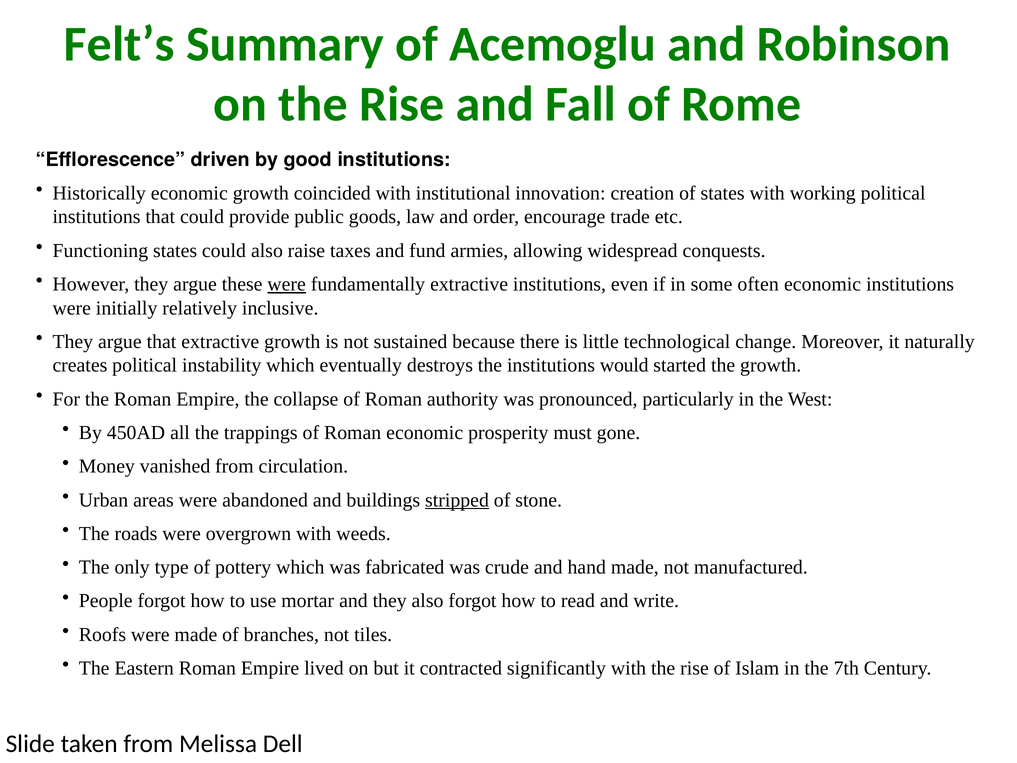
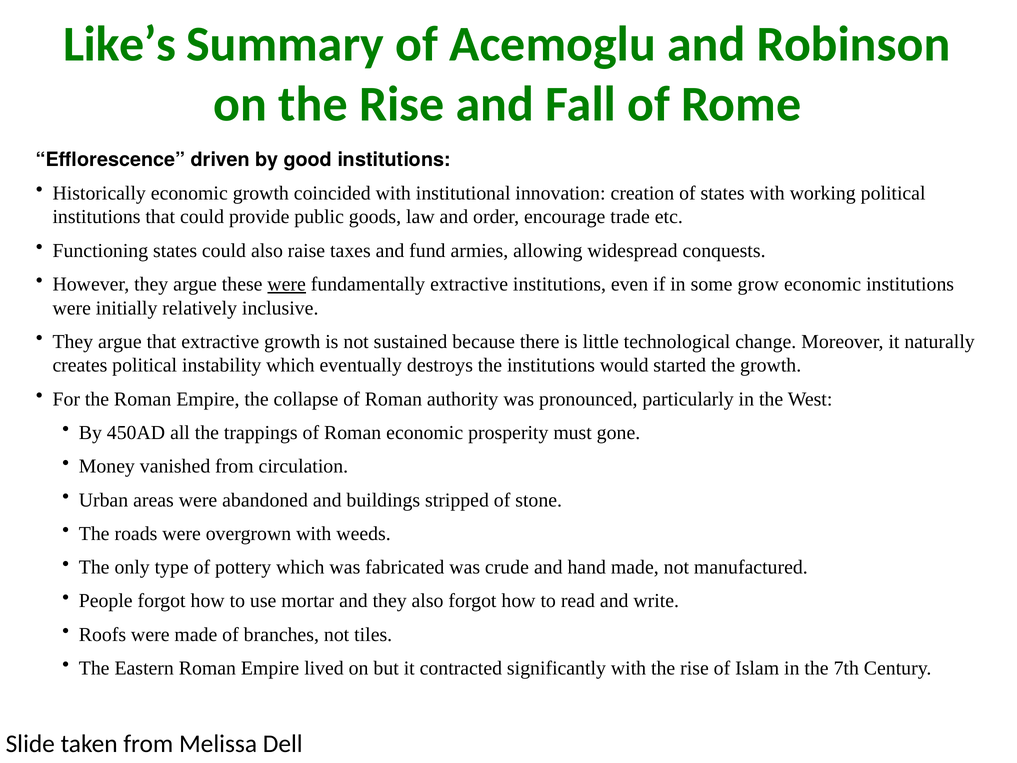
Felt’s: Felt’s -> Like’s
often: often -> grow
stripped underline: present -> none
